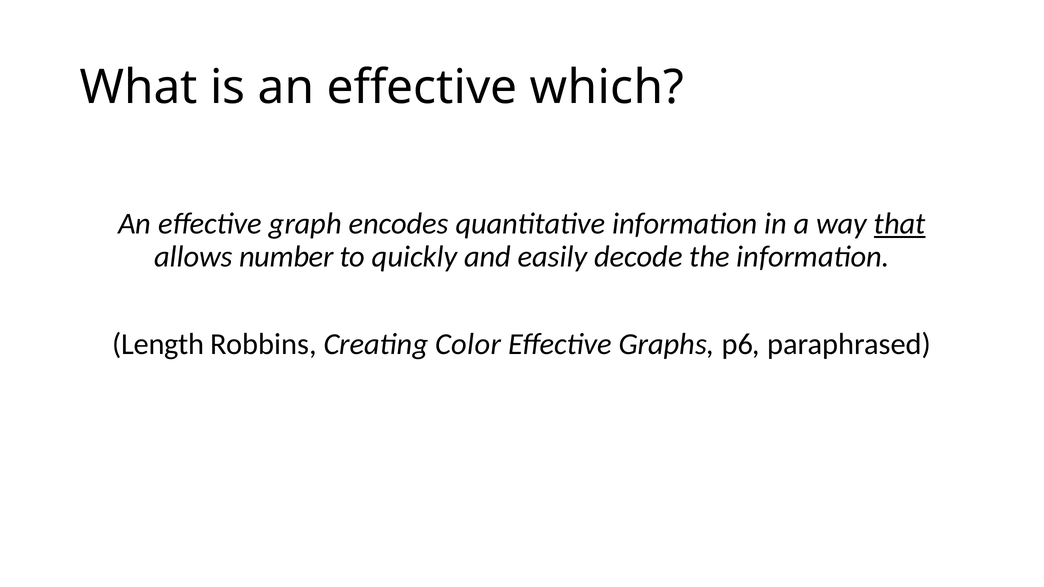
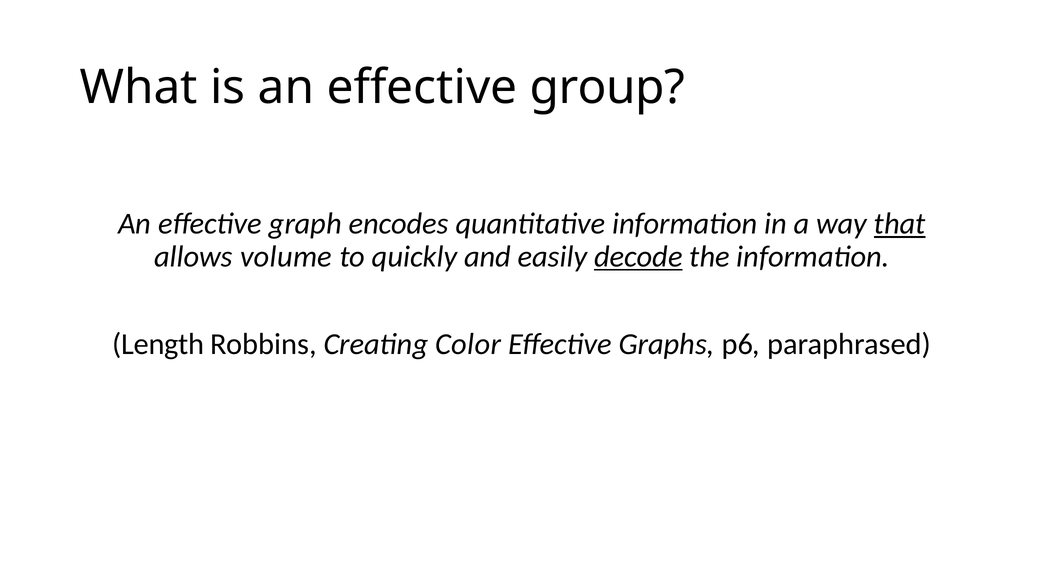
which: which -> group
number: number -> volume
decode underline: none -> present
